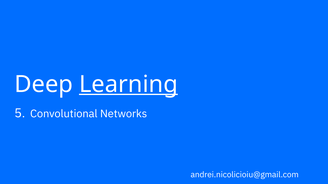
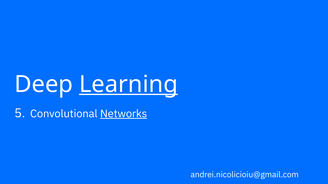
Networks underline: none -> present
